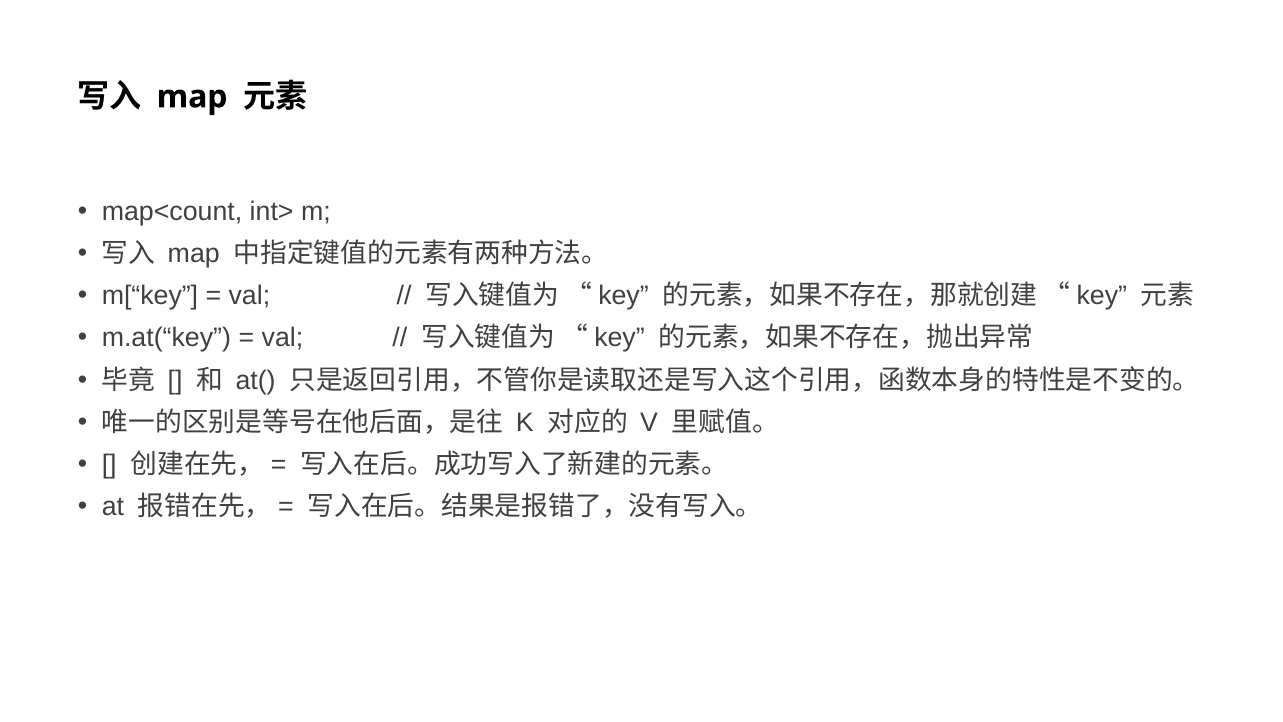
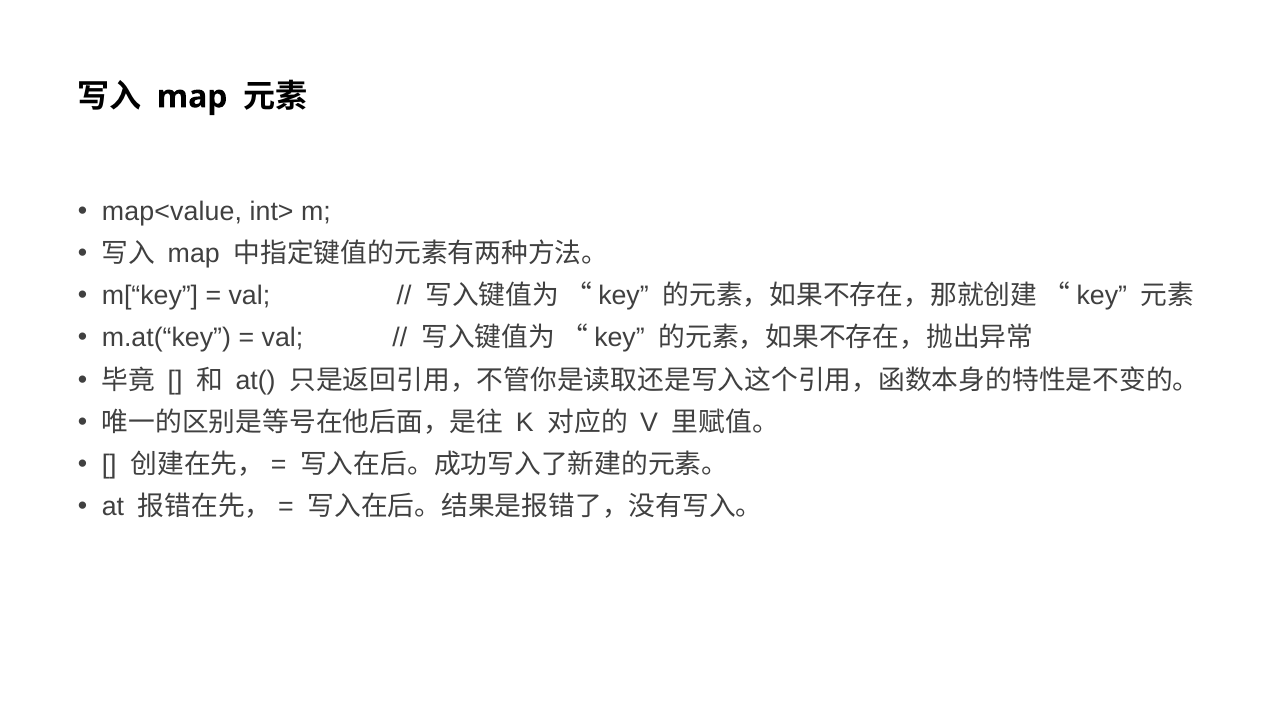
map<count: map<count -> map<value
